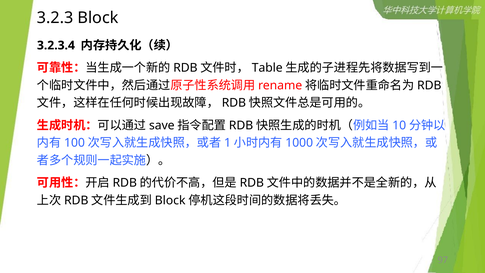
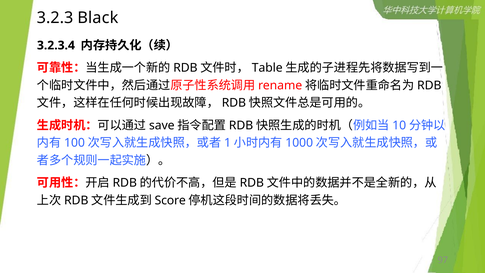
3.2.3 Block: Block -> Black
Block at (170, 200): Block -> Score
